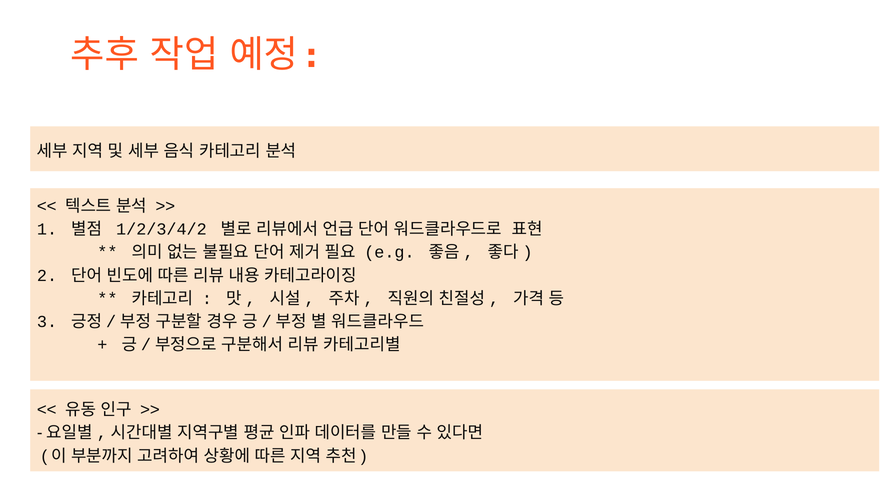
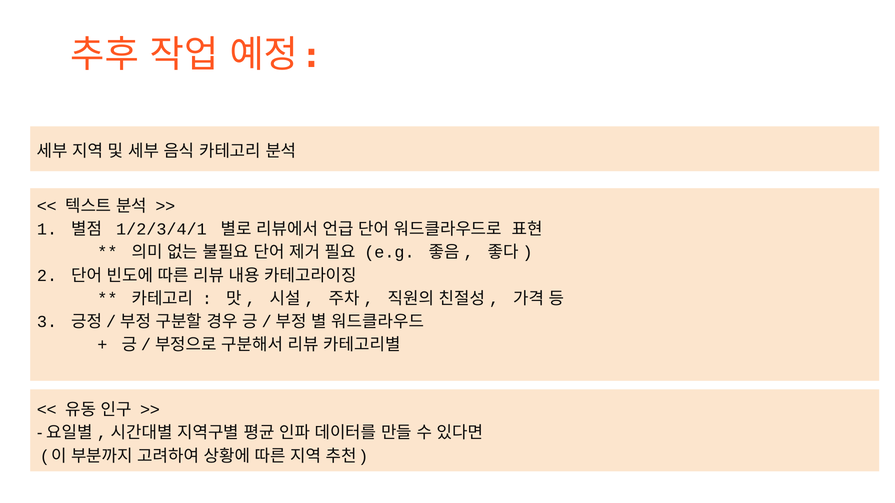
1/2/3/4/2: 1/2/3/4/2 -> 1/2/3/4/1
